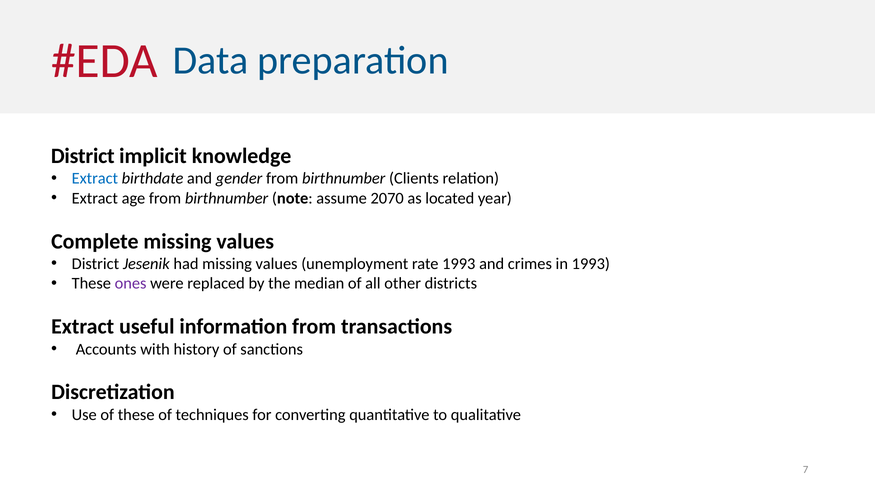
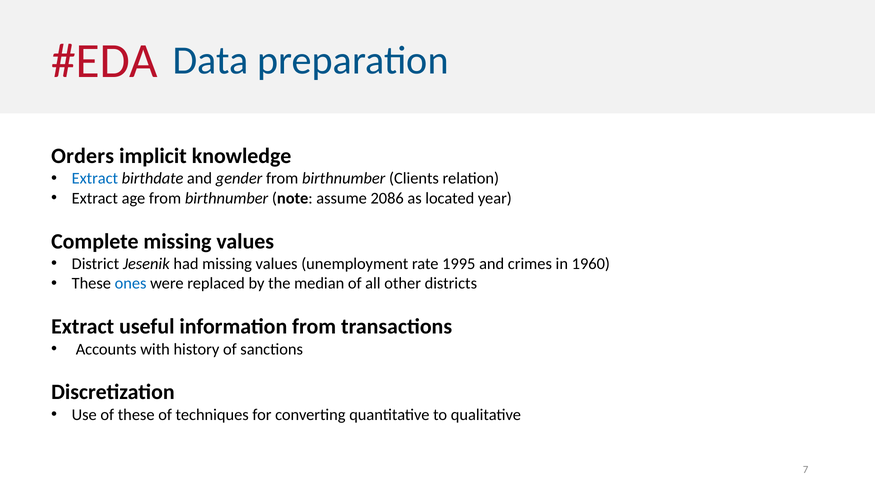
District at (83, 156): District -> Orders
2070: 2070 -> 2086
rate 1993: 1993 -> 1995
in 1993: 1993 -> 1960
ones colour: purple -> blue
